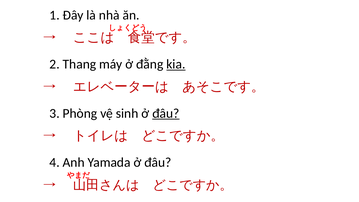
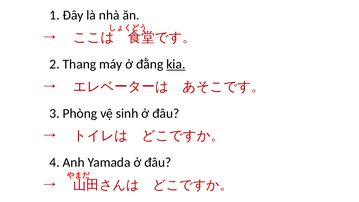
đâu at (166, 113) underline: present -> none
